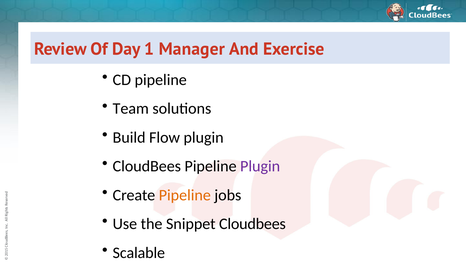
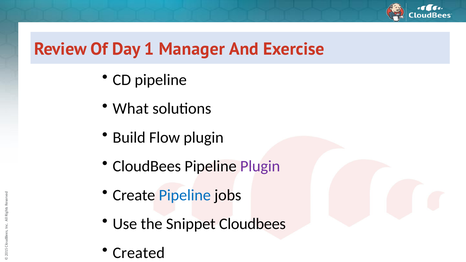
Team: Team -> What
Pipeline at (185, 195) colour: orange -> blue
Scalable: Scalable -> Created
